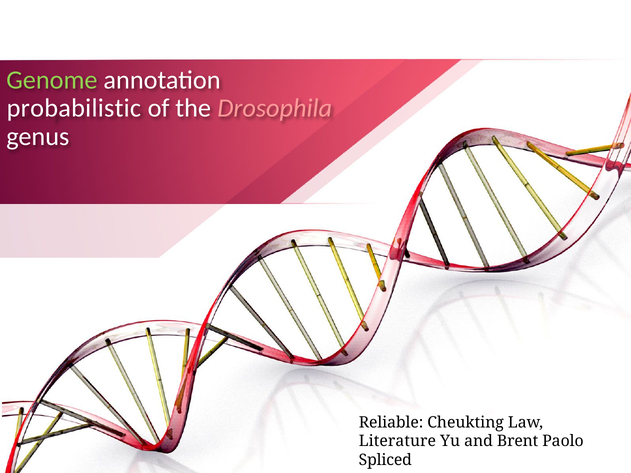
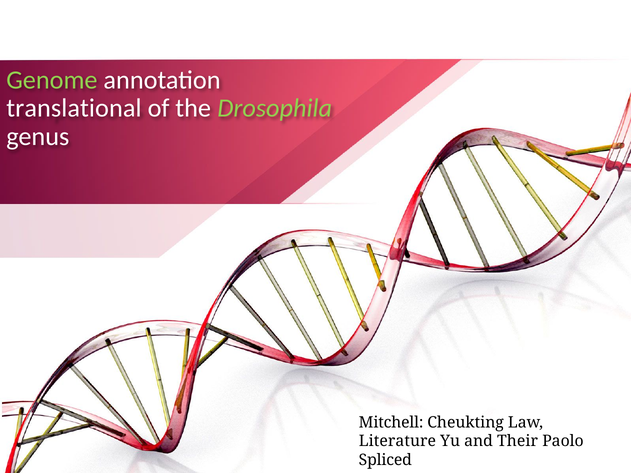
probabilistic: probabilistic -> translational
Drosophila colour: pink -> light green
Reliable: Reliable -> Mitchell
Brent: Brent -> Their
